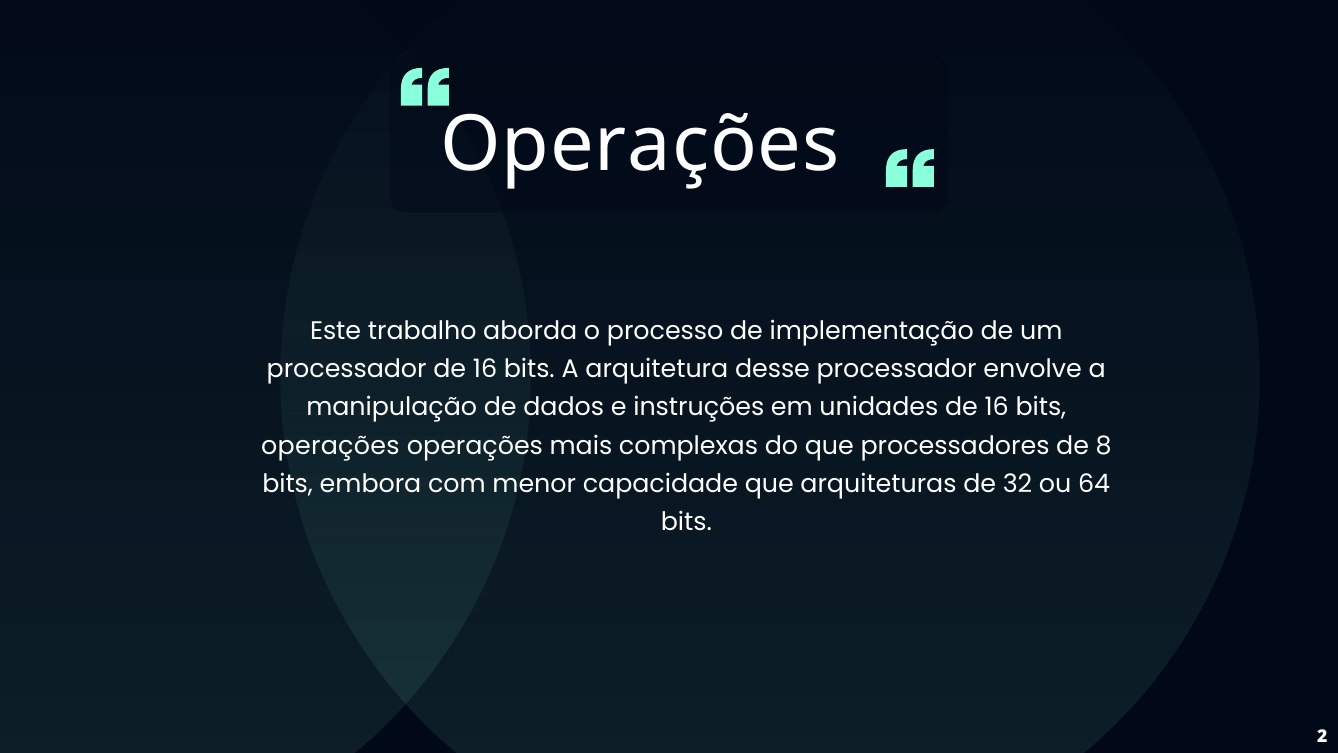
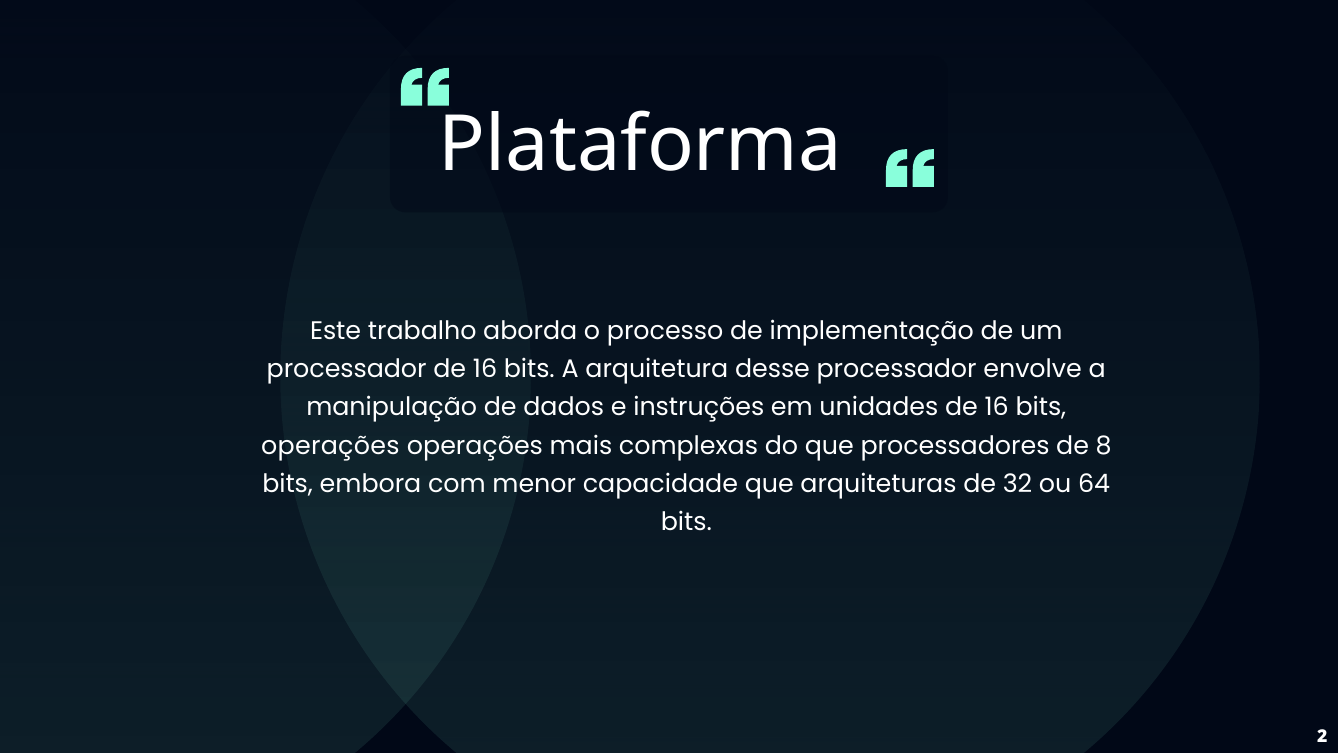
Operações at (640, 145): Operações -> Plataforma
